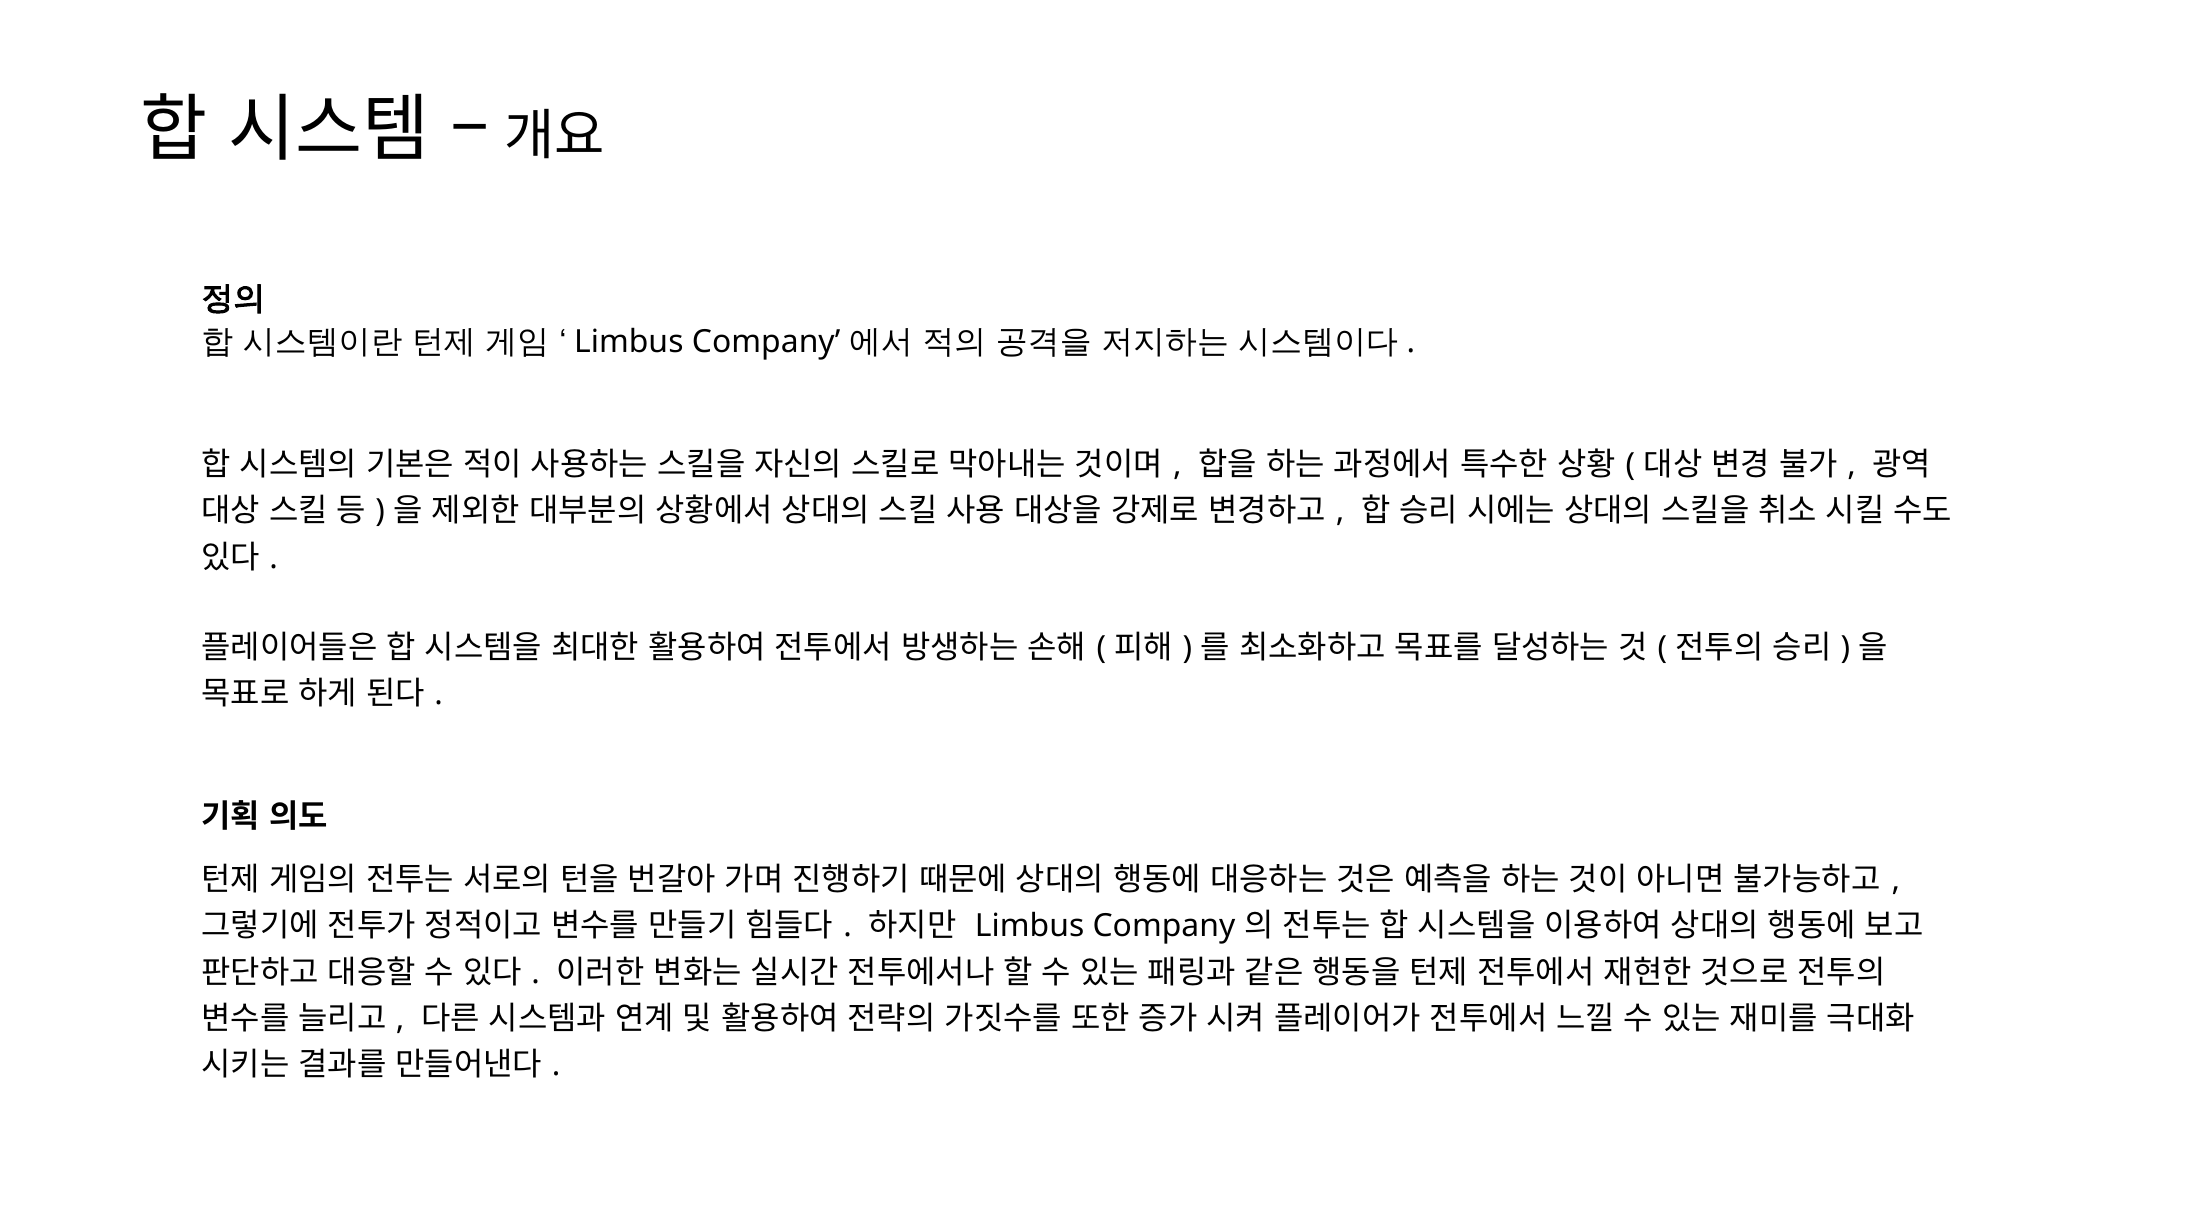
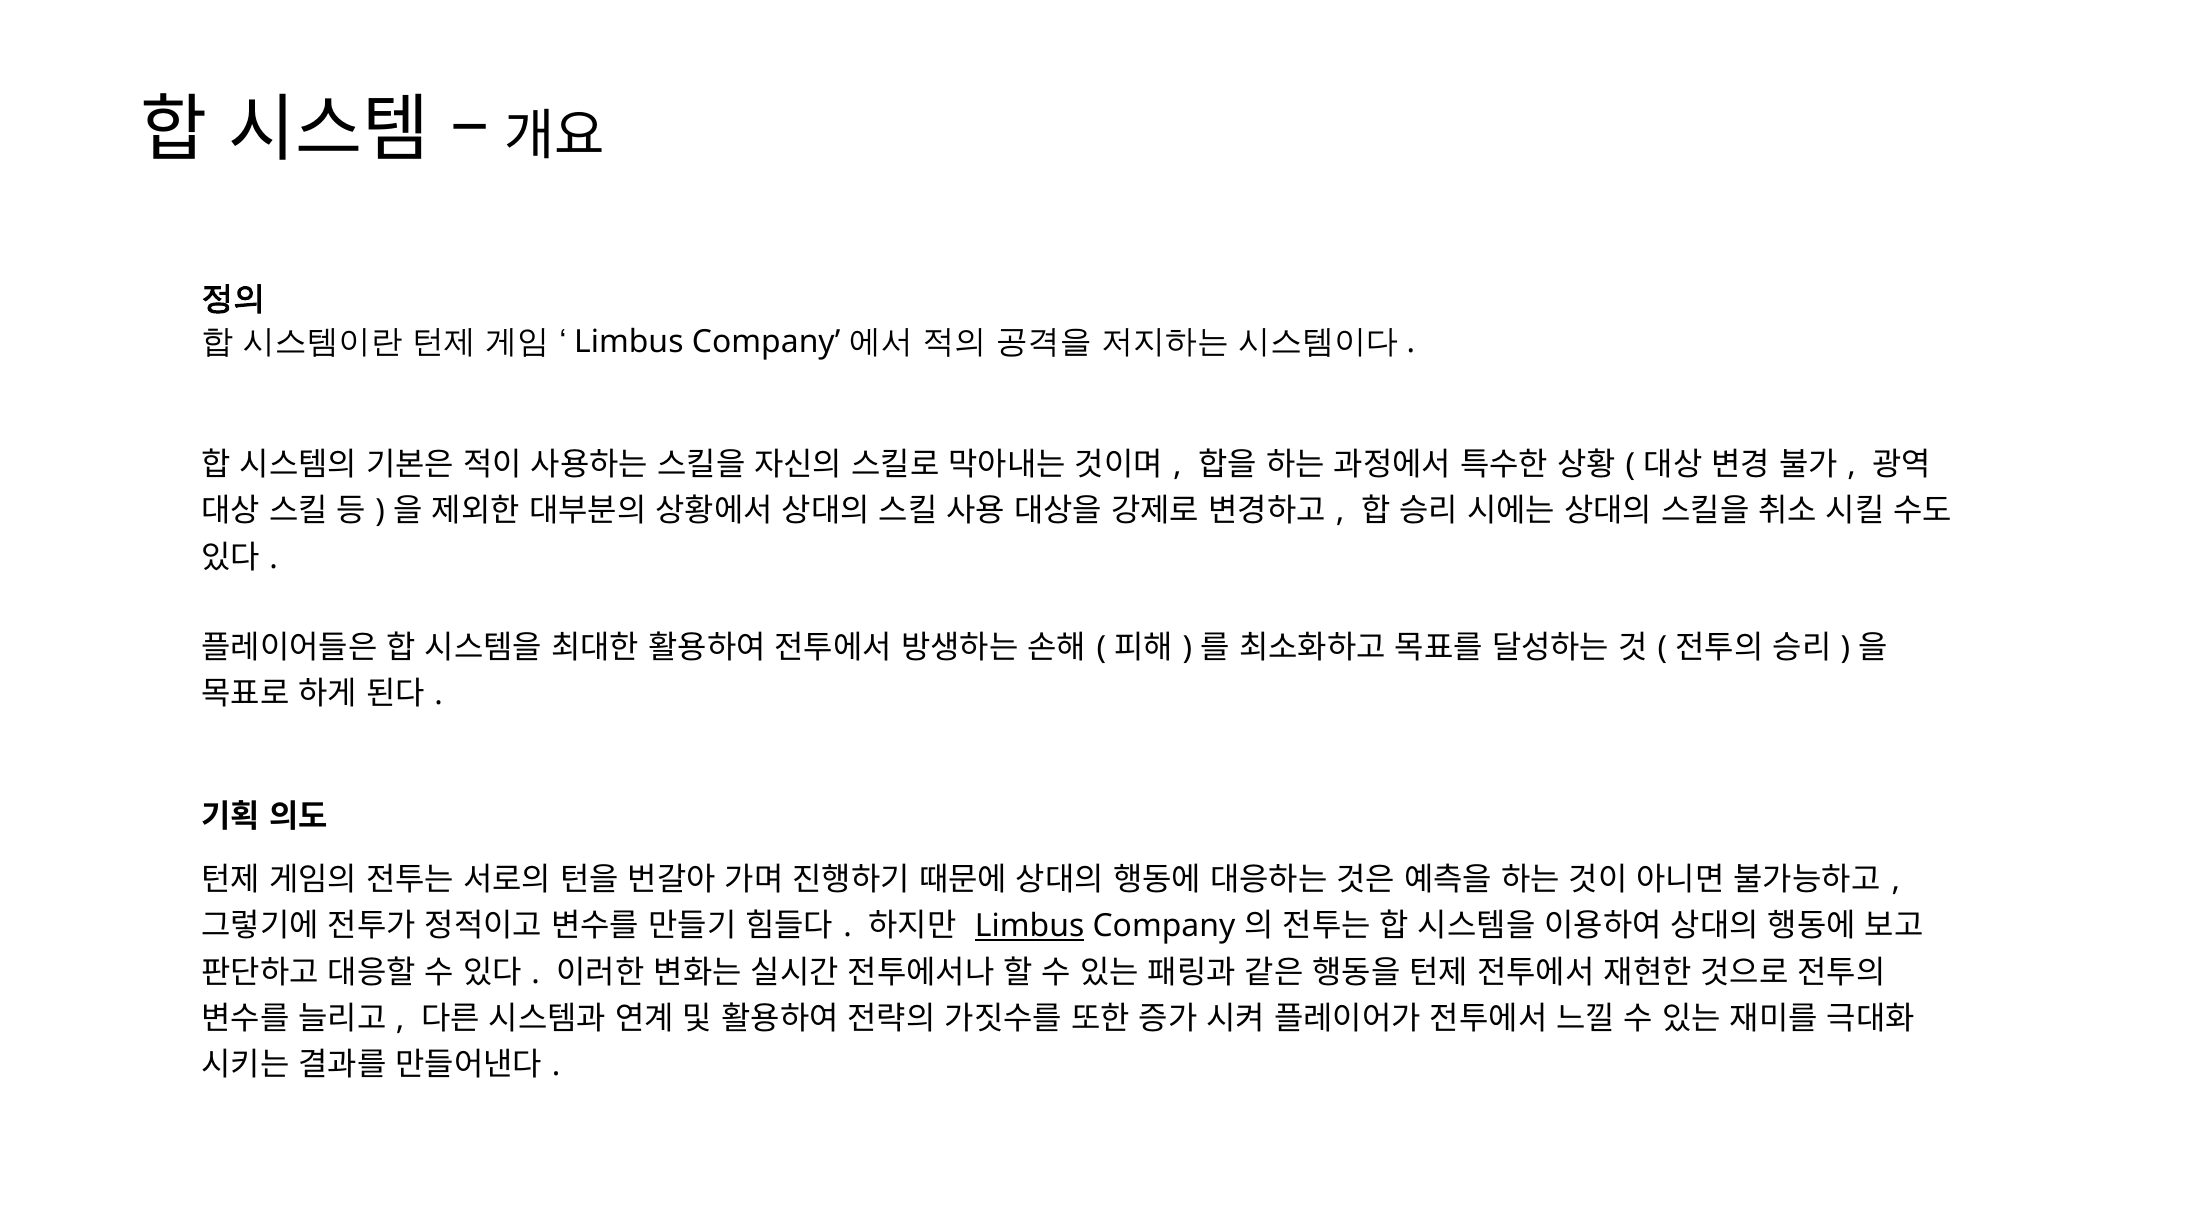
Limbus at (1030, 926) underline: none -> present
